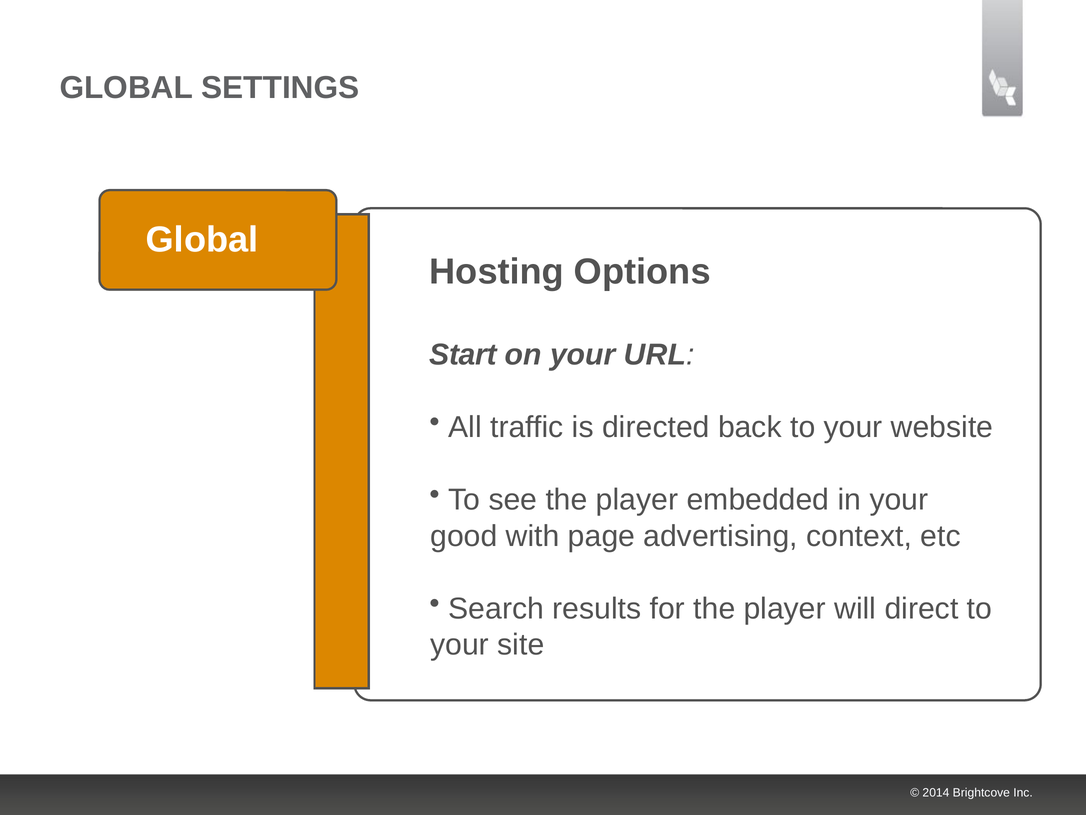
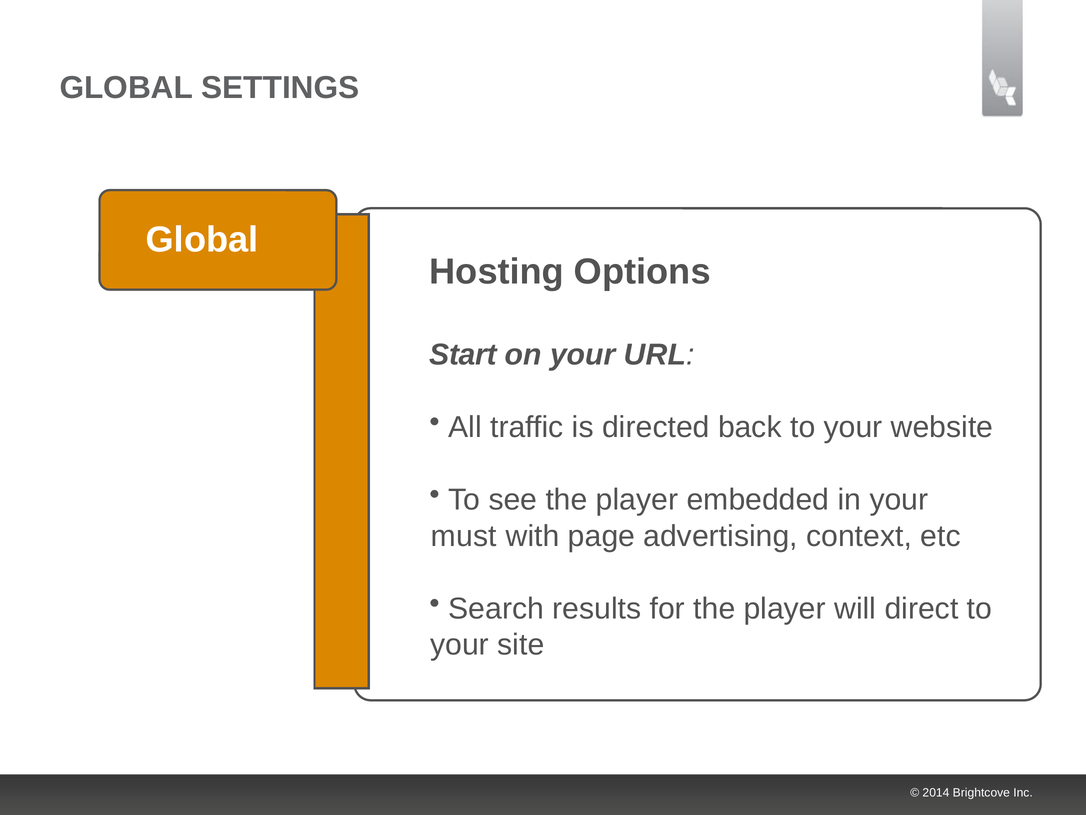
good: good -> must
